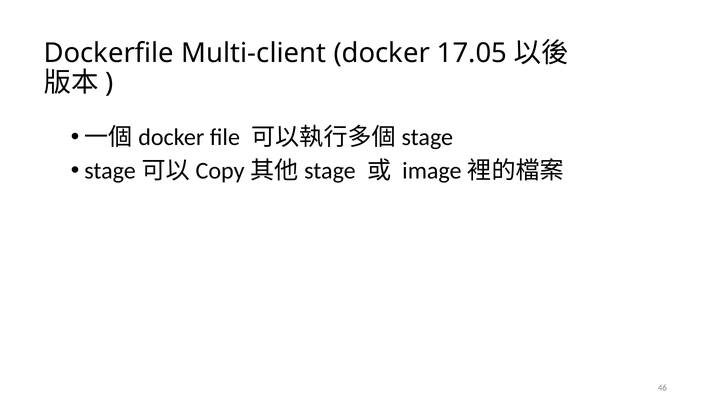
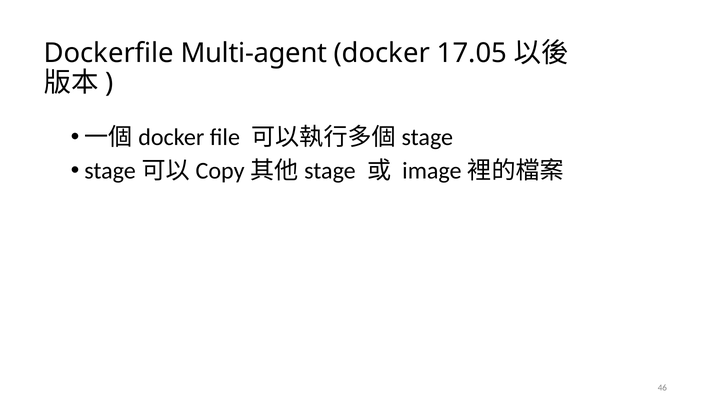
Multi-client: Multi-client -> Multi-agent
